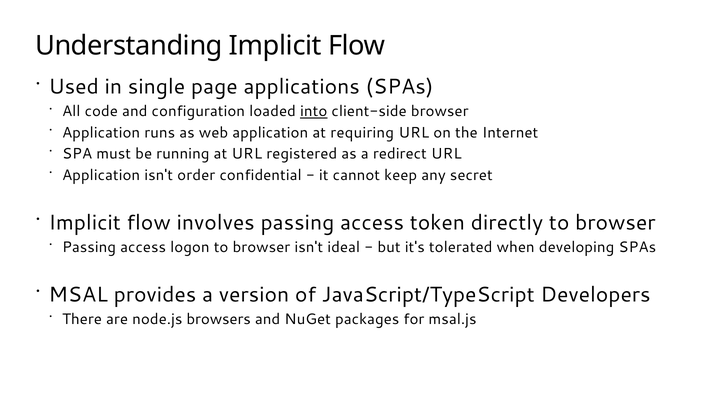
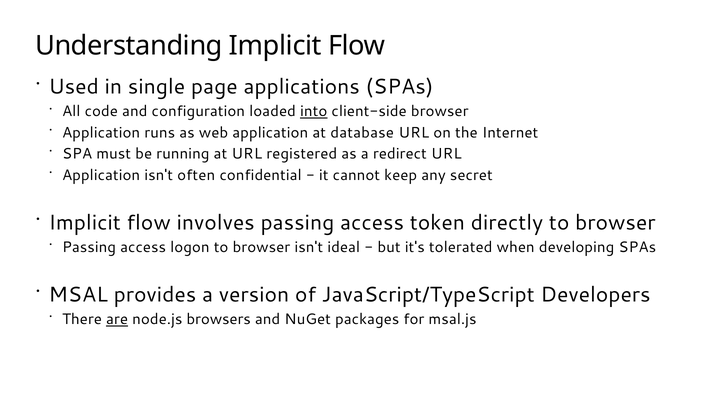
requiring: requiring -> database
order: order -> often
are underline: none -> present
